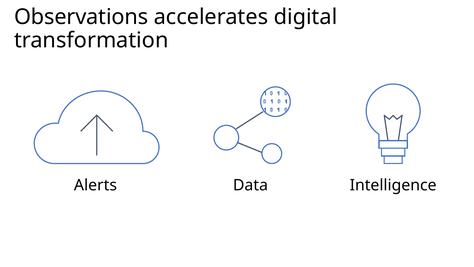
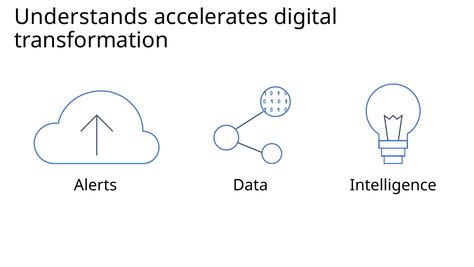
Observations: Observations -> Understands
